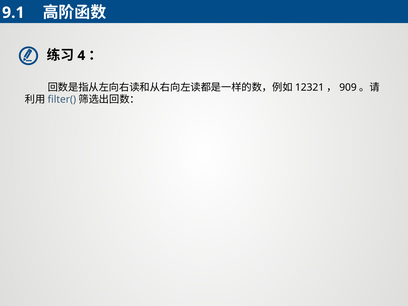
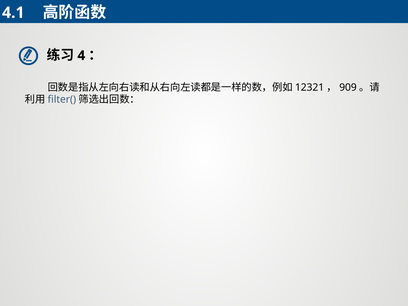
9.1: 9.1 -> 4.1
